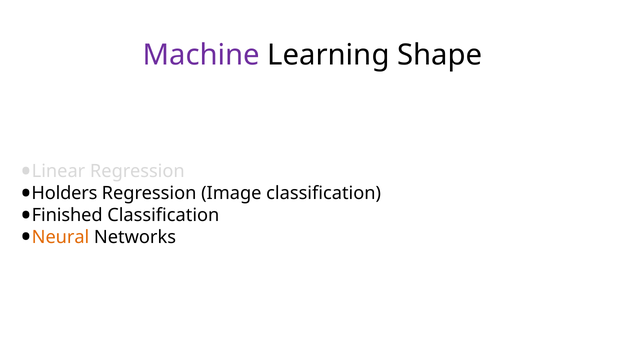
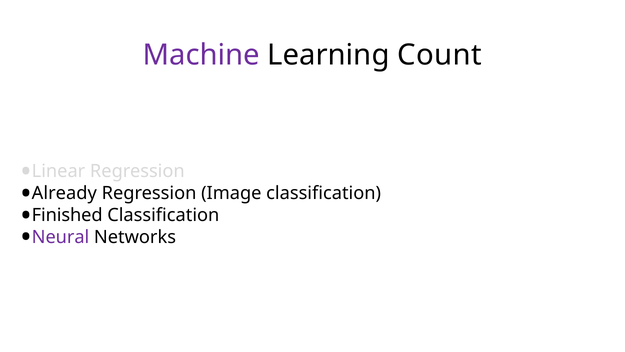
Shape: Shape -> Count
Holders: Holders -> Already
Neural colour: orange -> purple
